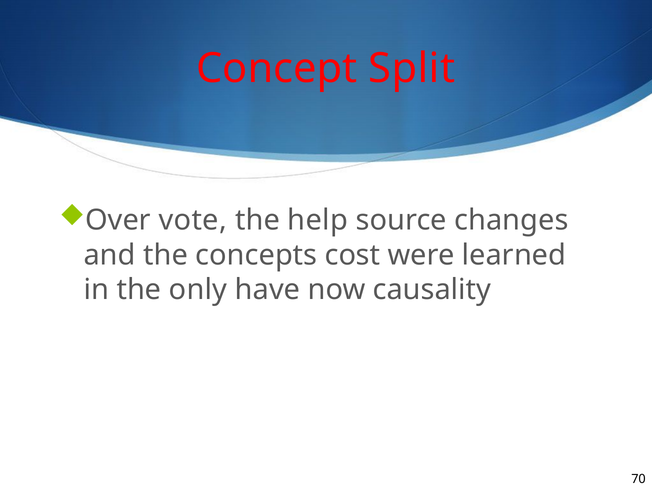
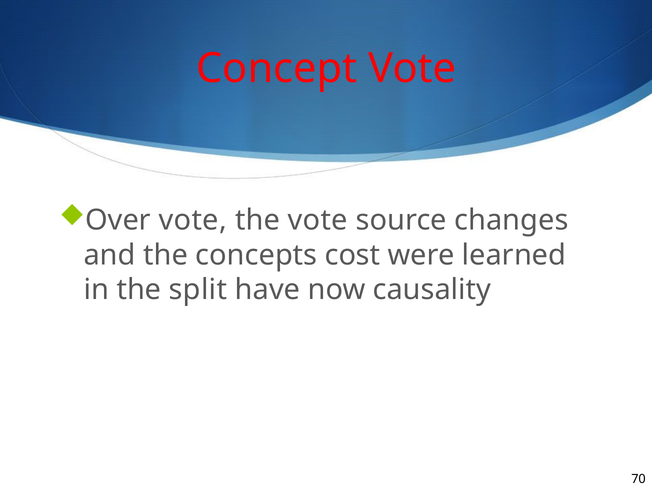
Concept Split: Split -> Vote
the help: help -> vote
only: only -> split
